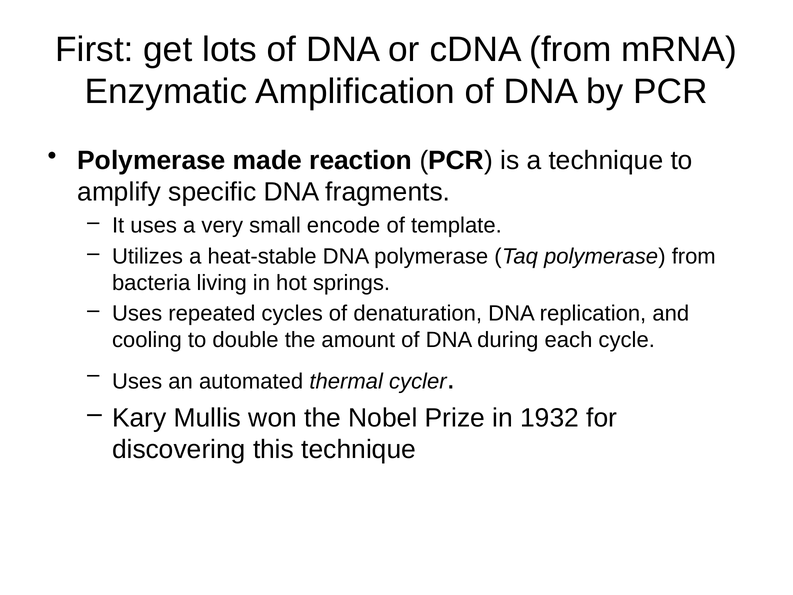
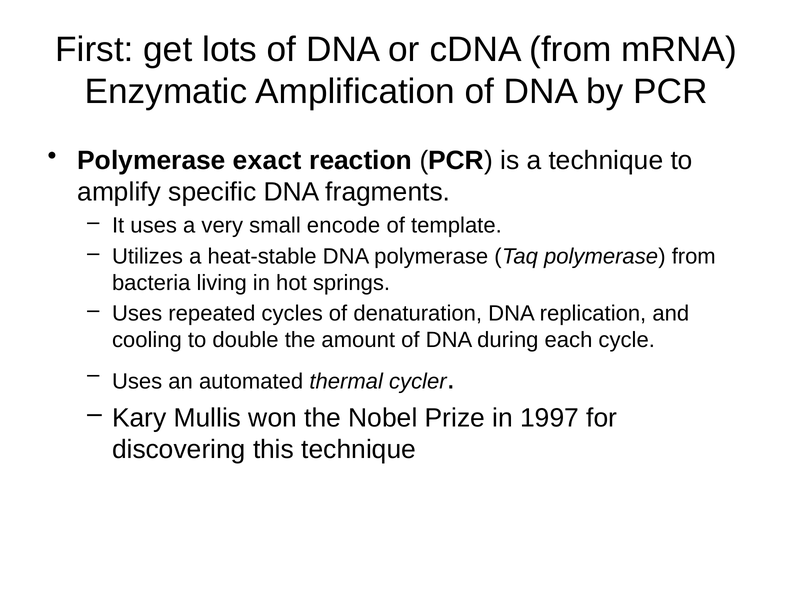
made: made -> exact
1932: 1932 -> 1997
